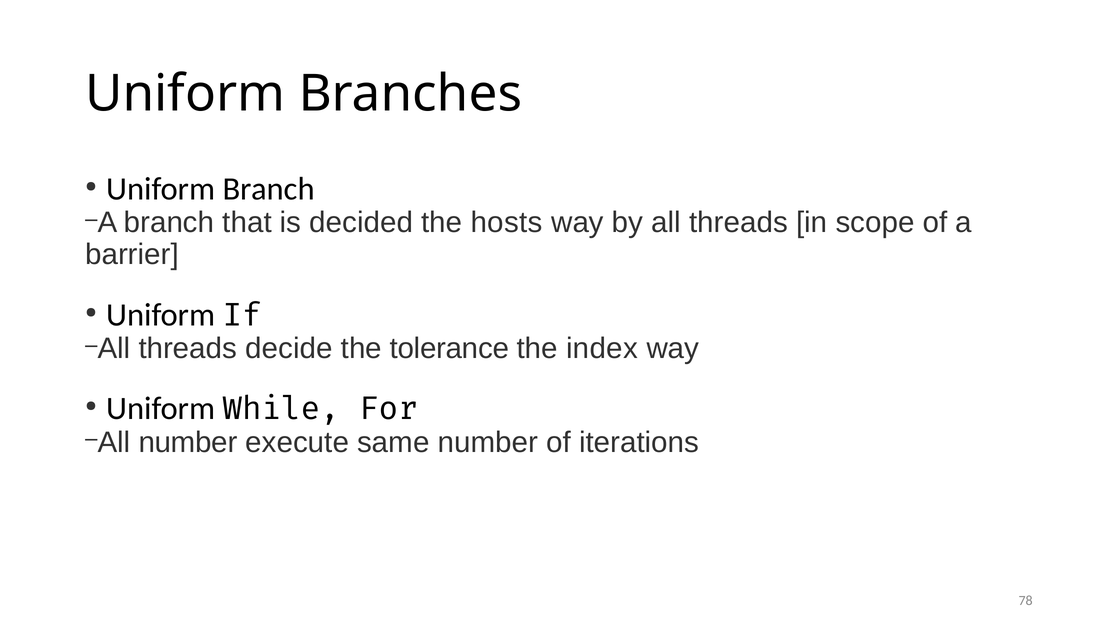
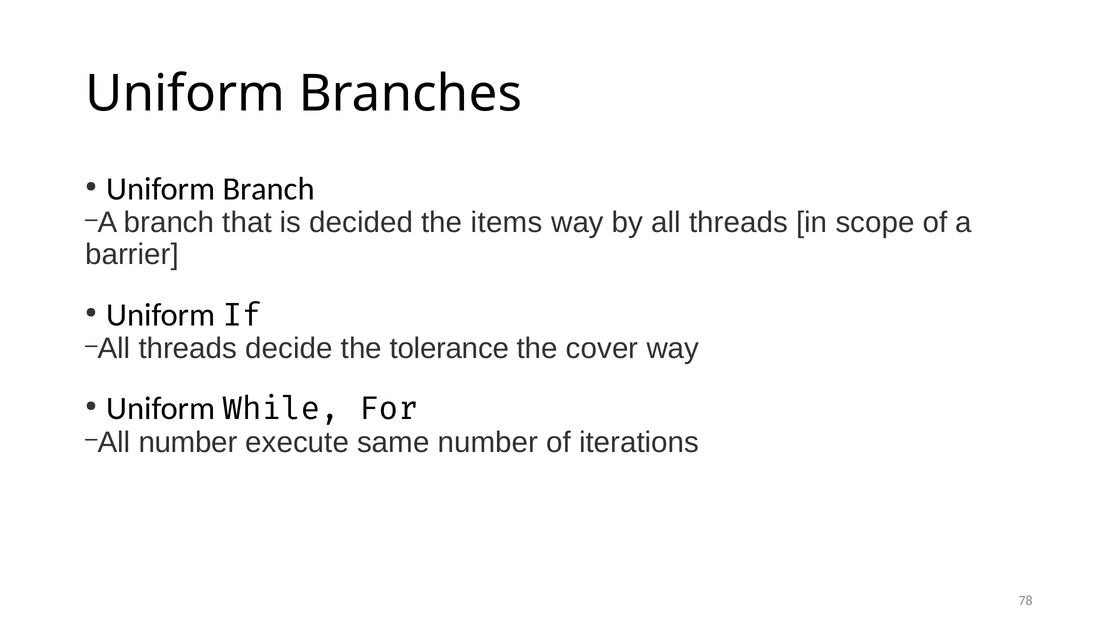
hosts: hosts -> items
index: index -> cover
